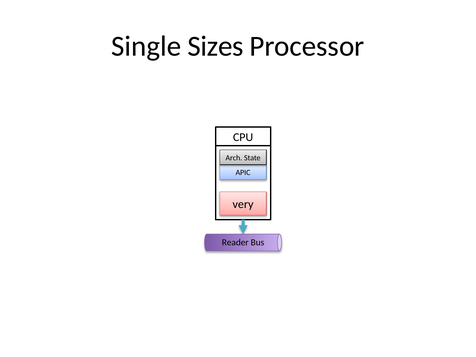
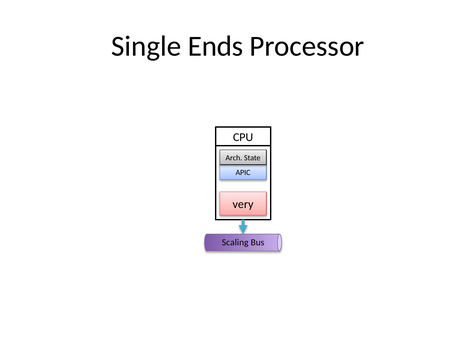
Sizes: Sizes -> Ends
Reader: Reader -> Scaling
